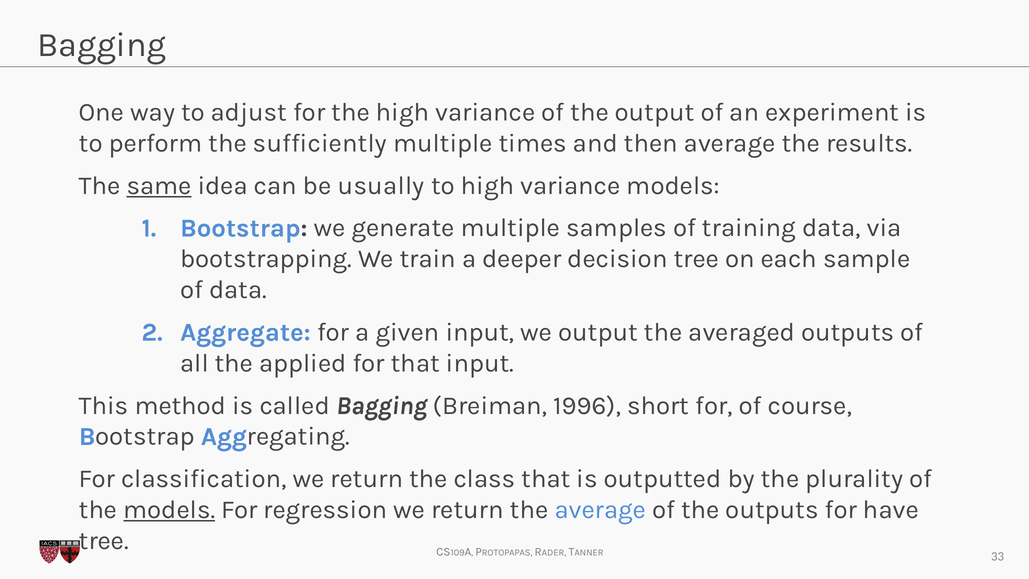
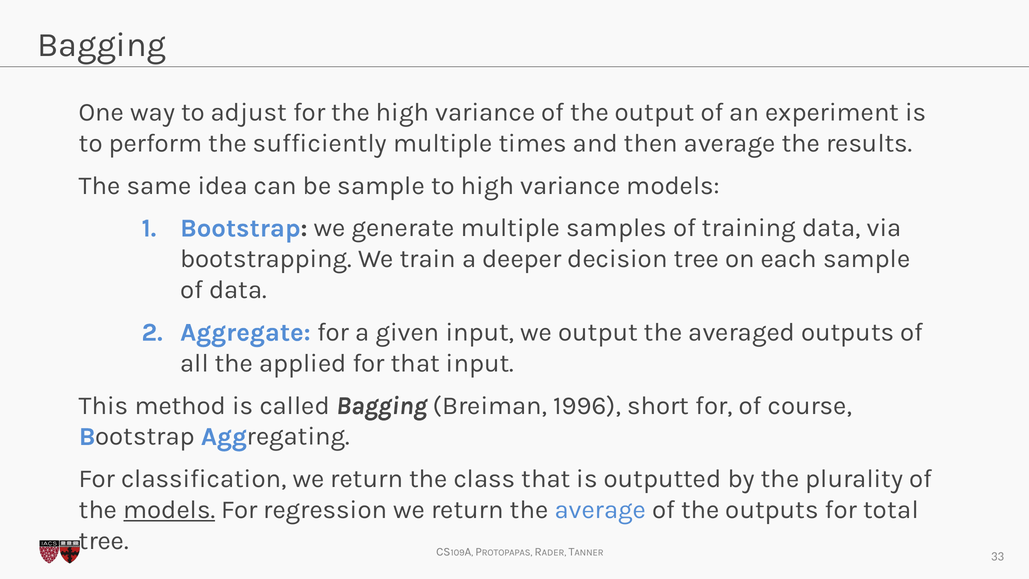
same underline: present -> none
be usually: usually -> sample
have: have -> total
